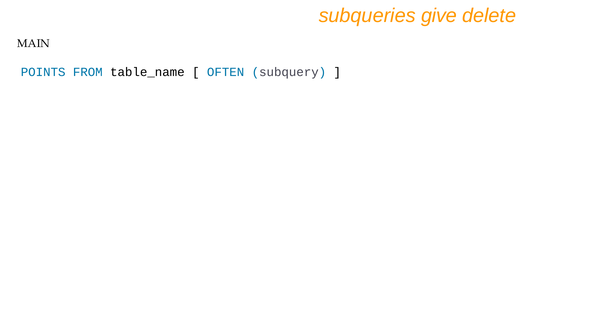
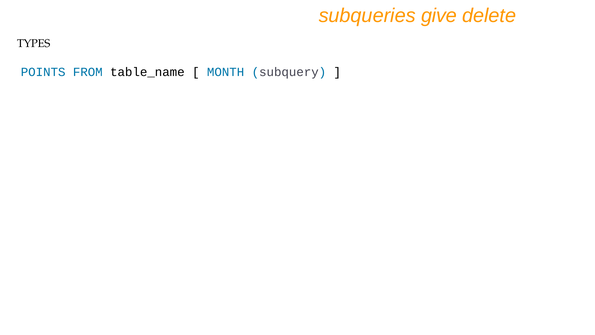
MAIN: MAIN -> TYPES
OFTEN: OFTEN -> MONTH
